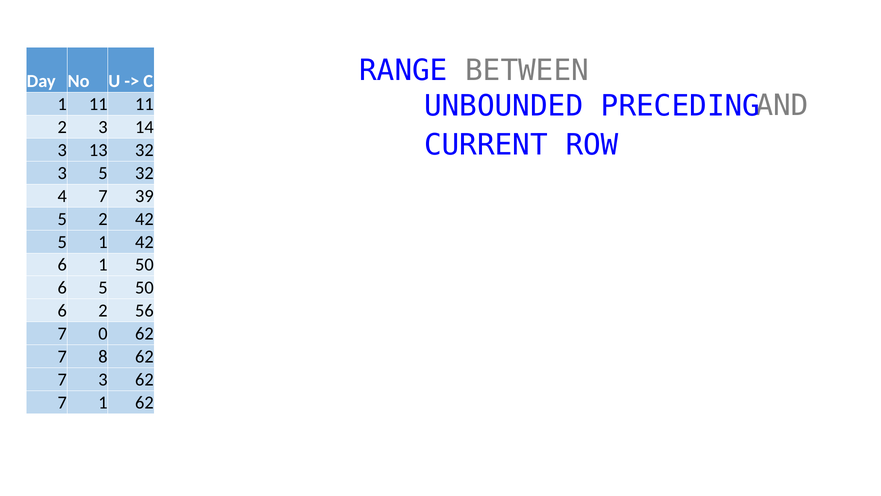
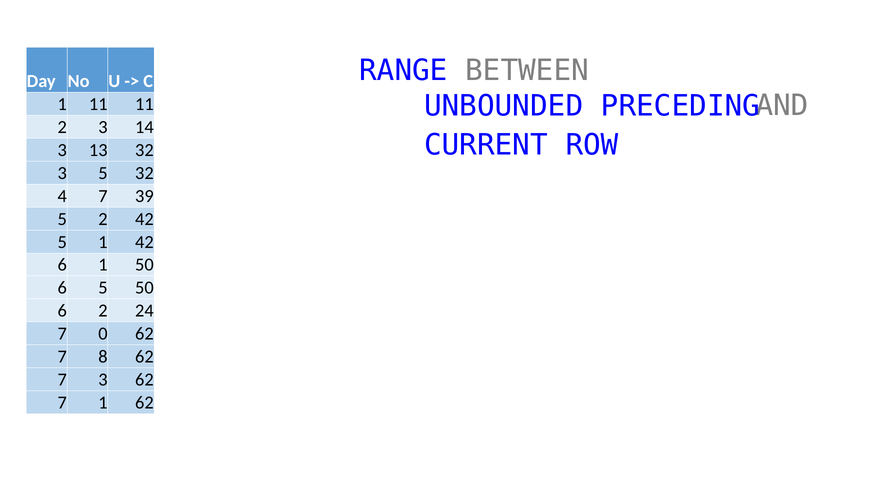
56: 56 -> 24
